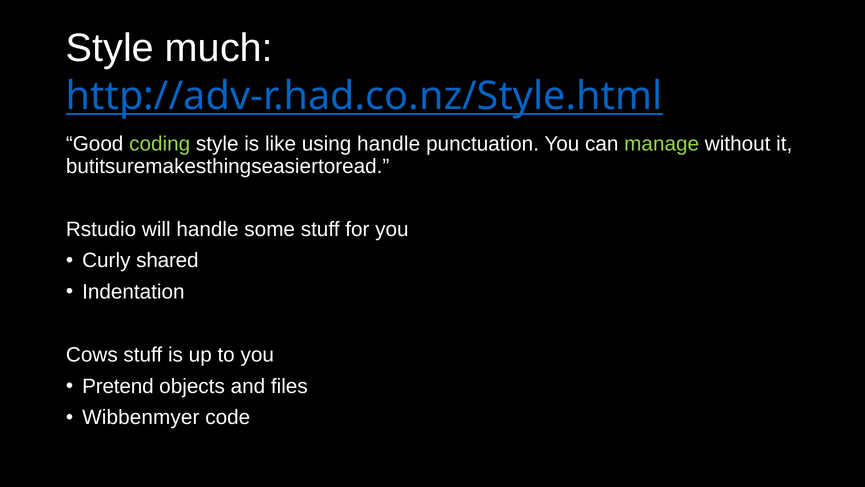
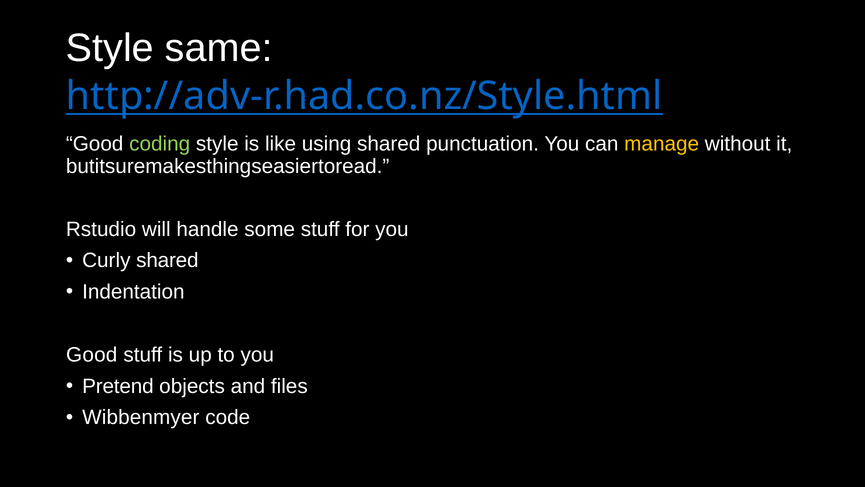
much: much -> same
using handle: handle -> shared
manage colour: light green -> yellow
Cows at (92, 354): Cows -> Good
